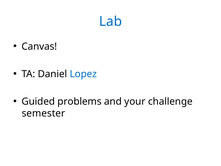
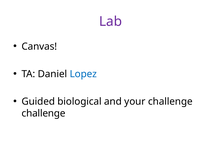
Lab colour: blue -> purple
problems: problems -> biological
semester at (43, 113): semester -> challenge
